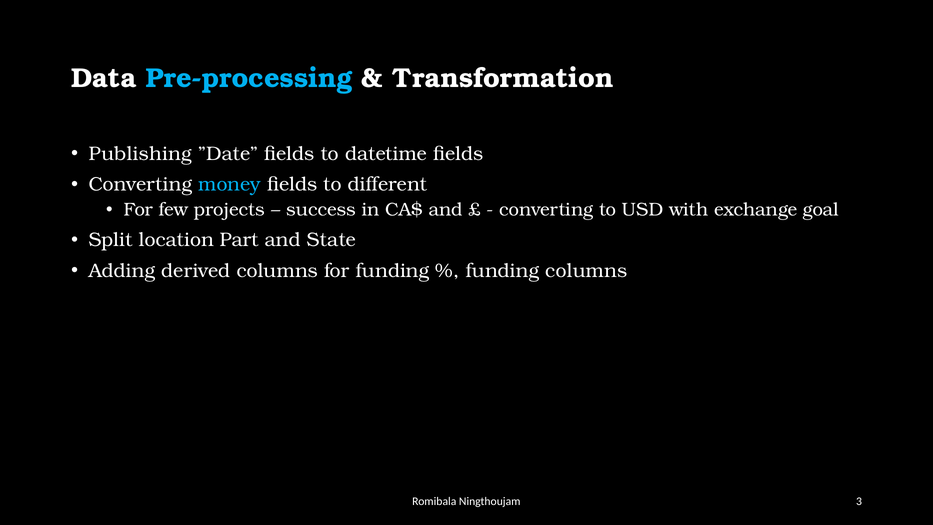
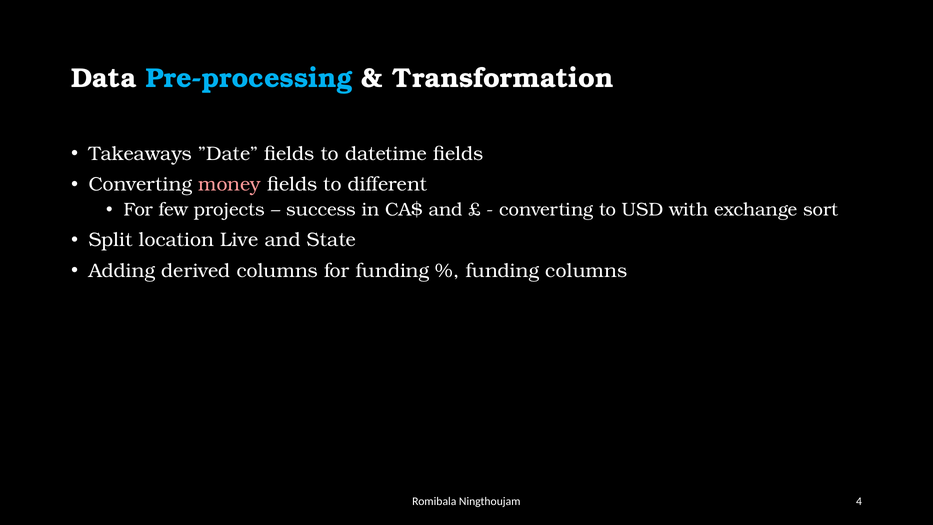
Publishing: Publishing -> Takeaways
money colour: light blue -> pink
goal: goal -> sort
Part: Part -> Live
3: 3 -> 4
